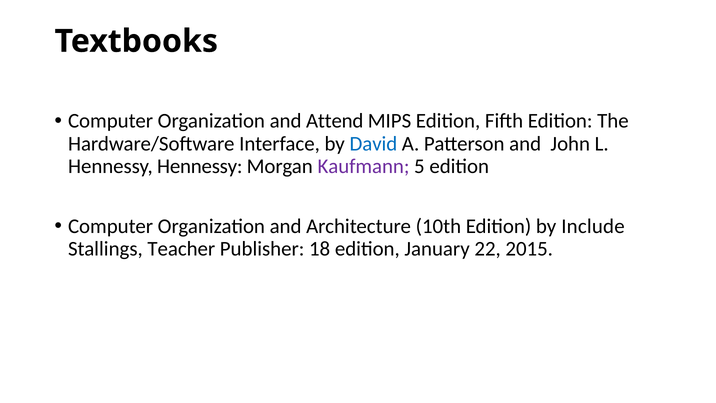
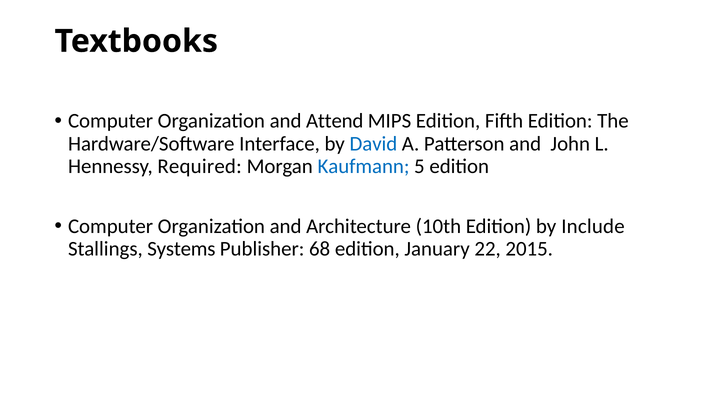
Hennessy Hennessy: Hennessy -> Required
Kaufmann colour: purple -> blue
Teacher: Teacher -> Systems
18: 18 -> 68
